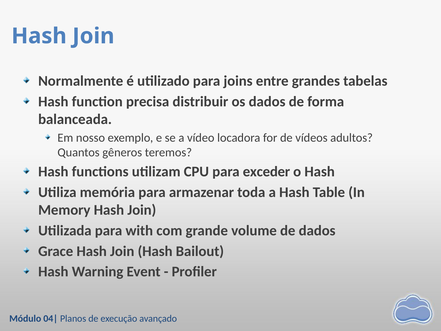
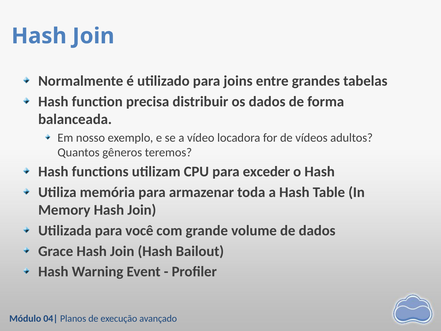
with: with -> você
